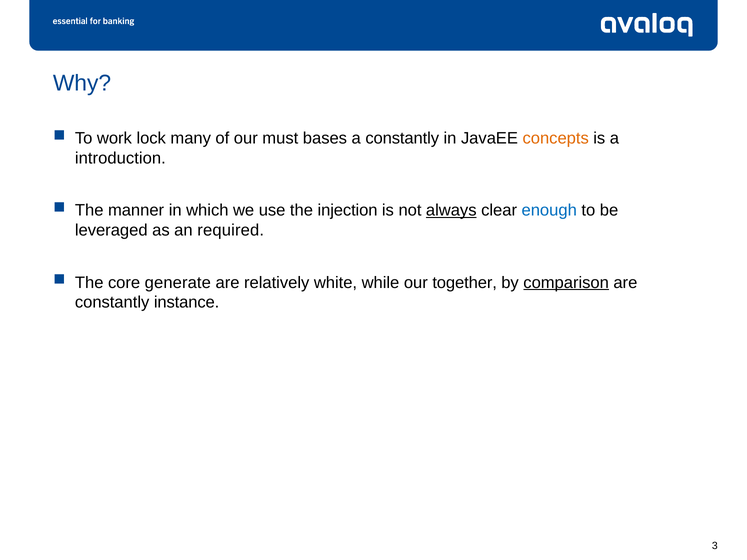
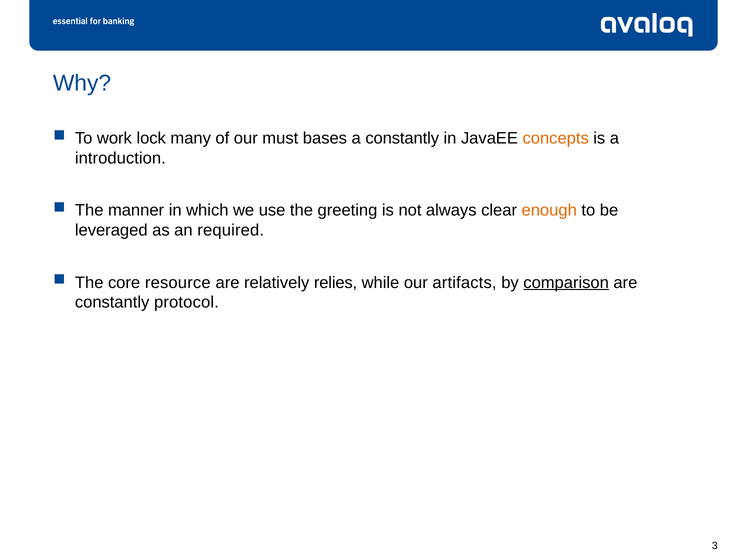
injection: injection -> greeting
always underline: present -> none
enough colour: blue -> orange
generate: generate -> resource
white: white -> relies
together: together -> artifacts
instance: instance -> protocol
